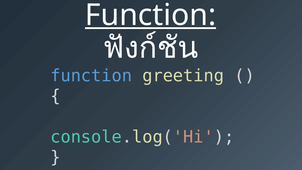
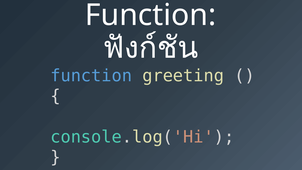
Function at (151, 15) underline: present -> none
